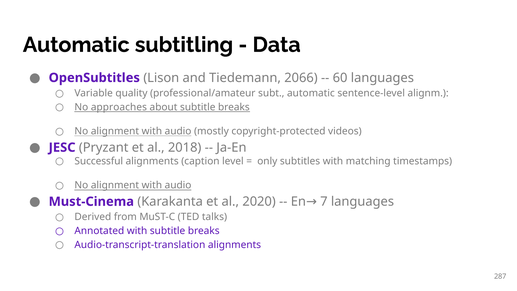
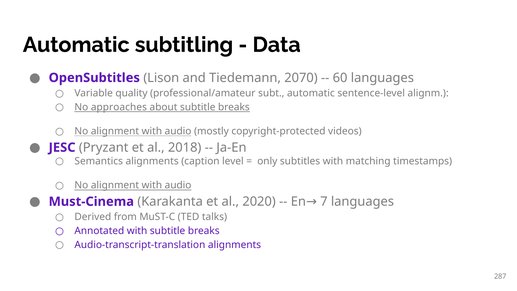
2066: 2066 -> 2070
Successful: Successful -> Semantics
